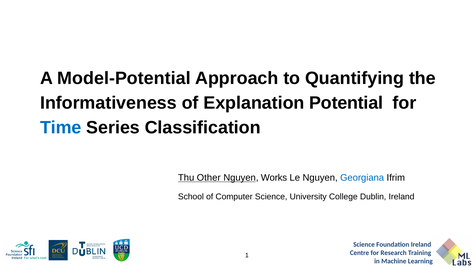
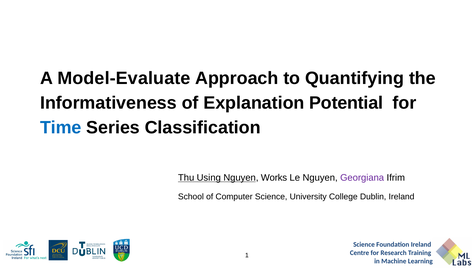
Model-Potential: Model-Potential -> Model-Evaluate
Other: Other -> Using
Georgiana colour: blue -> purple
